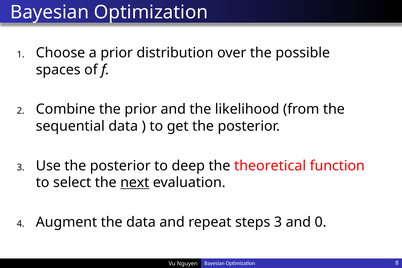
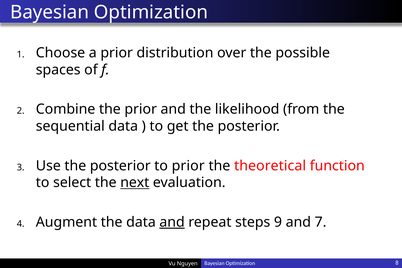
to deep: deep -> prior
and at (172, 222) underline: none -> present
steps 3: 3 -> 9
0: 0 -> 7
